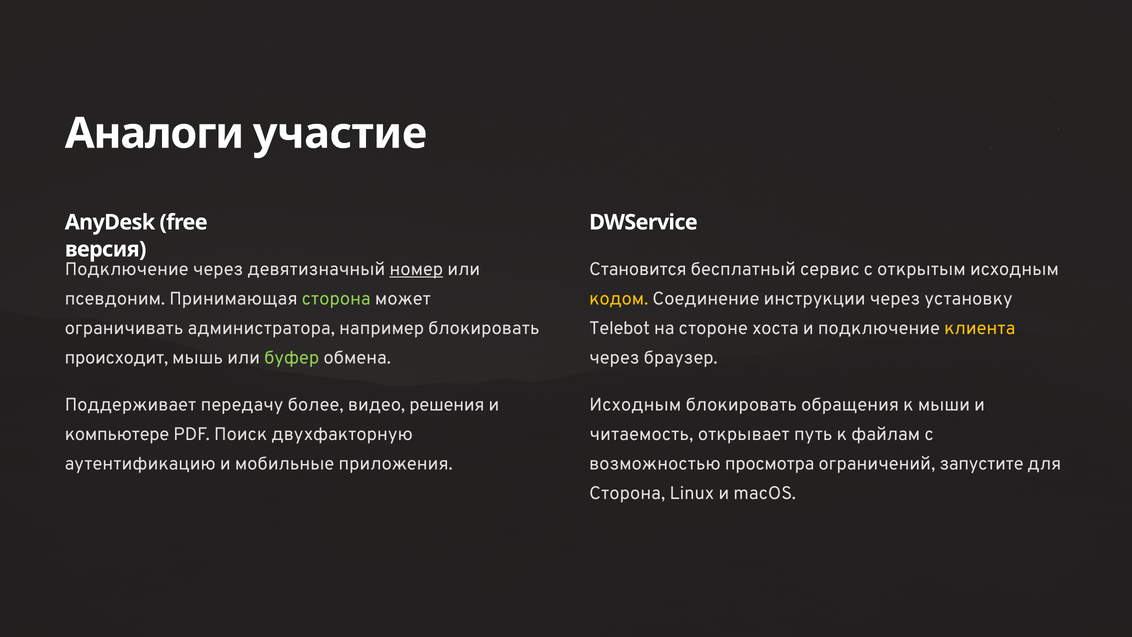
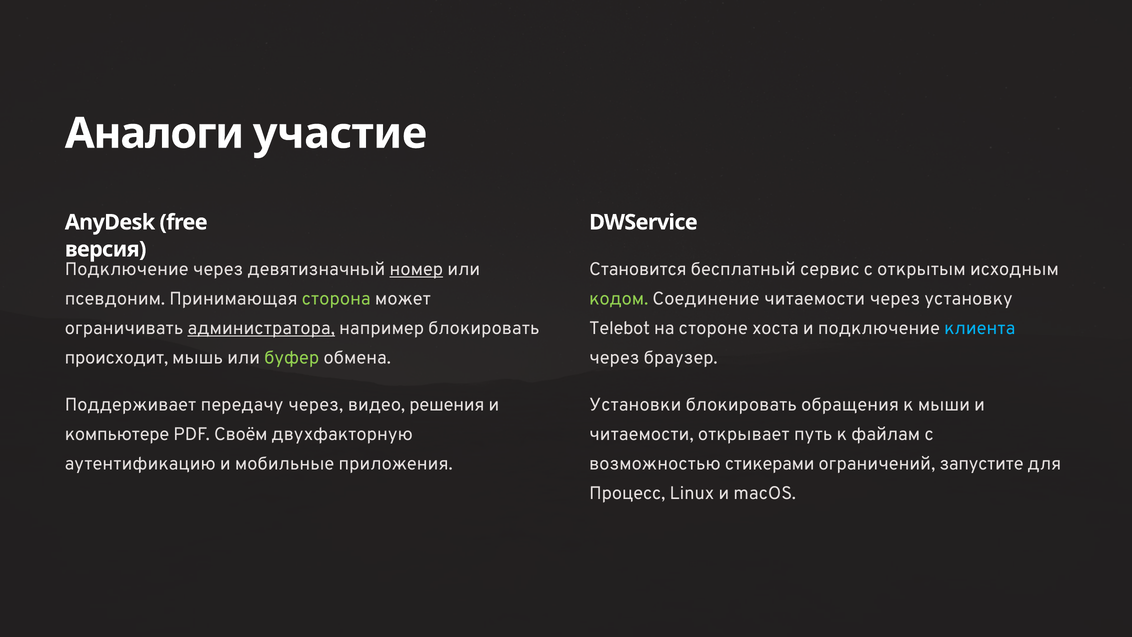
кодом colour: yellow -> light green
Соединение инструкции: инструкции -> читаемости
администратора underline: none -> present
клиента colour: yellow -> light blue
передачу более: более -> через
Исходным at (635, 404): Исходным -> Установки
Поиск: Поиск -> Своём
читаемость at (641, 434): читаемость -> читаемости
просмотра: просмотра -> стикерами
Сторона at (627, 493): Сторона -> Процесс
